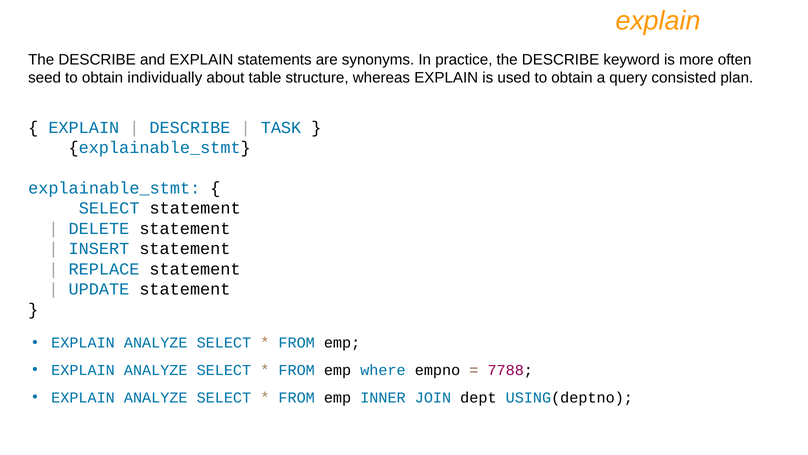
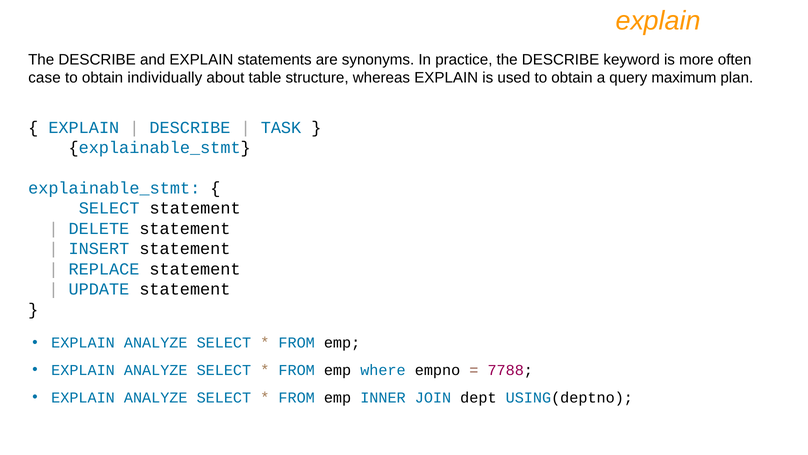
seed: seed -> case
consisted: consisted -> maximum
